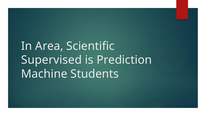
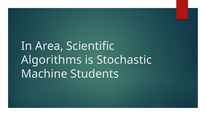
Supervised: Supervised -> Algorithms
Prediction: Prediction -> Stochastic
